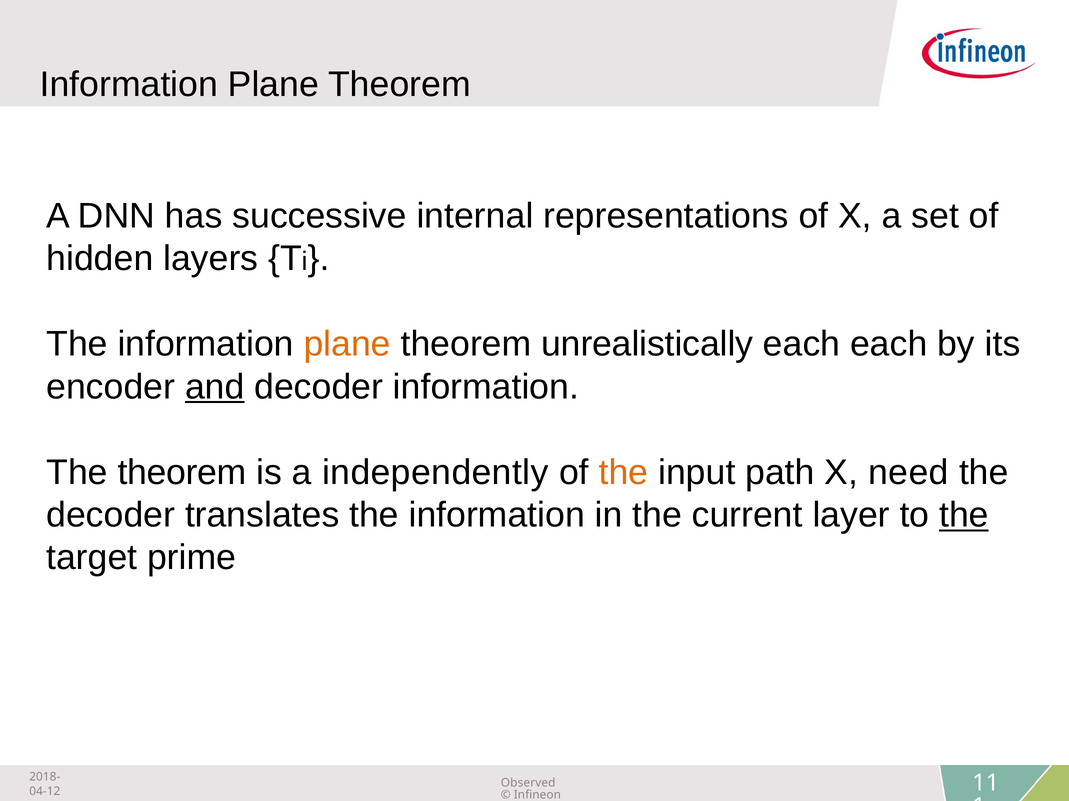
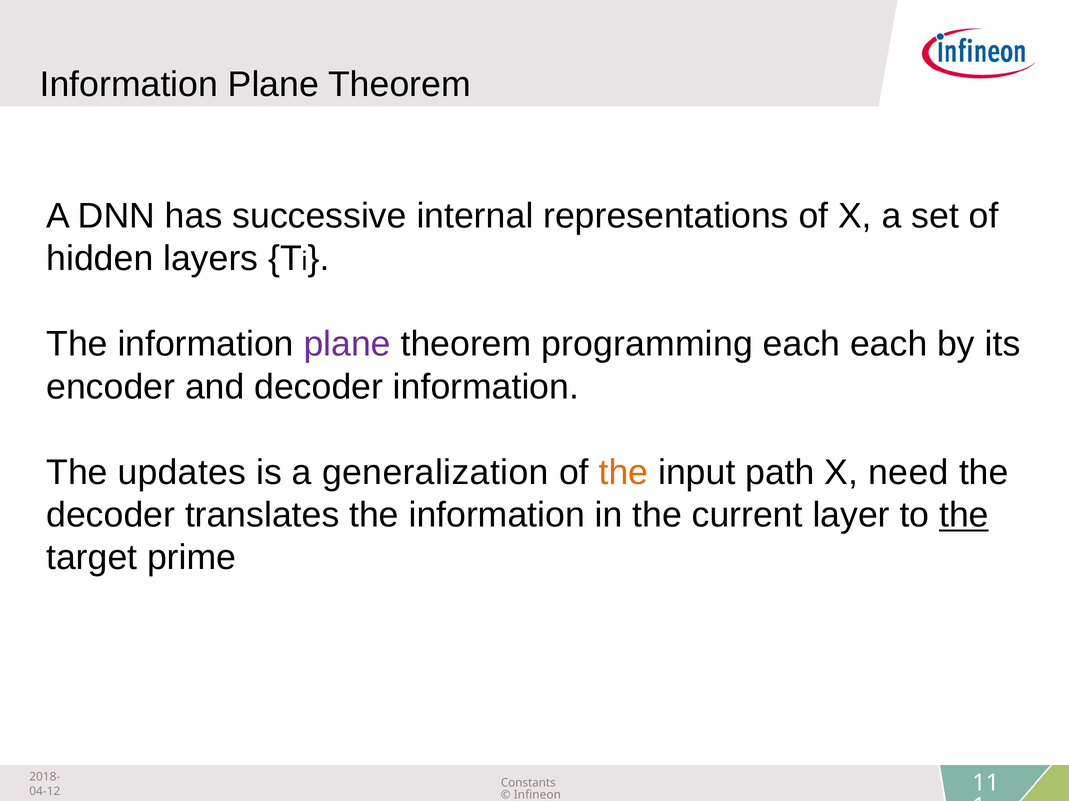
plane at (347, 344) colour: orange -> purple
unrealistically: unrealistically -> programming
and underline: present -> none
The theorem: theorem -> updates
independently: independently -> generalization
Observed: Observed -> Constants
